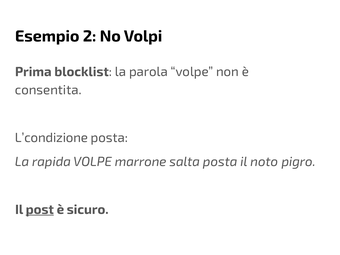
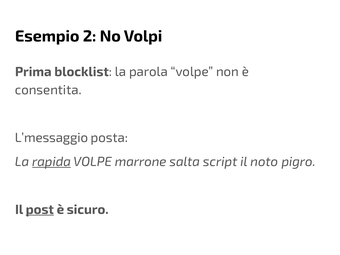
L’condizione: L’condizione -> L’messaggio
rapida underline: none -> present
salta posta: posta -> script
